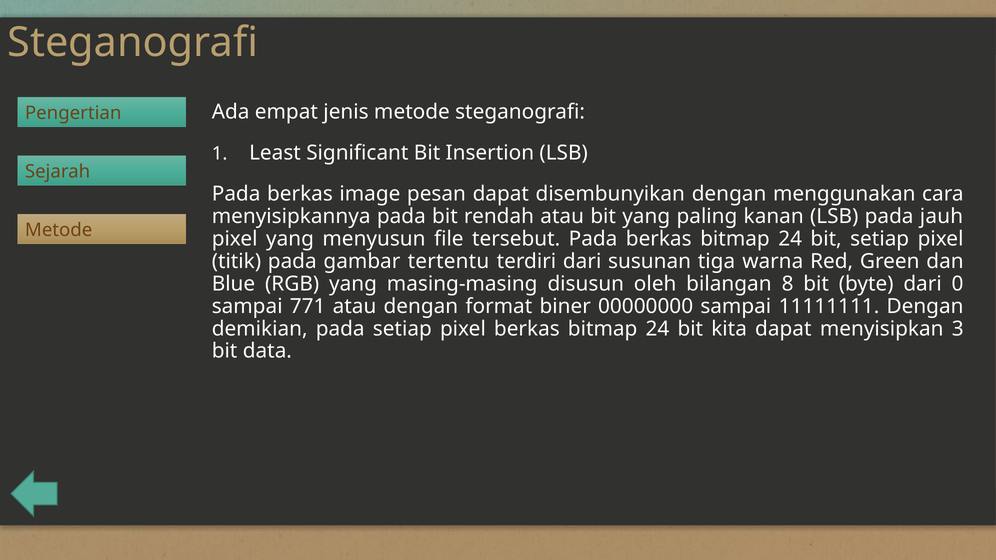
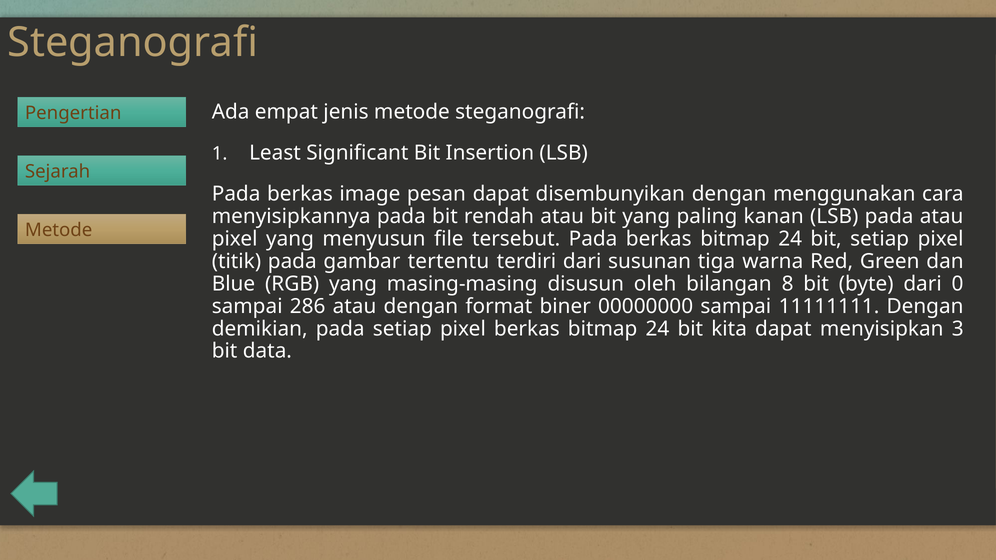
pada jauh: jauh -> atau
771: 771 -> 286
